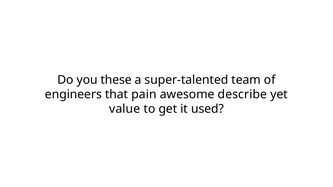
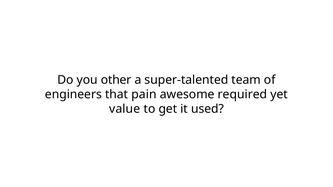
these: these -> other
describe: describe -> required
